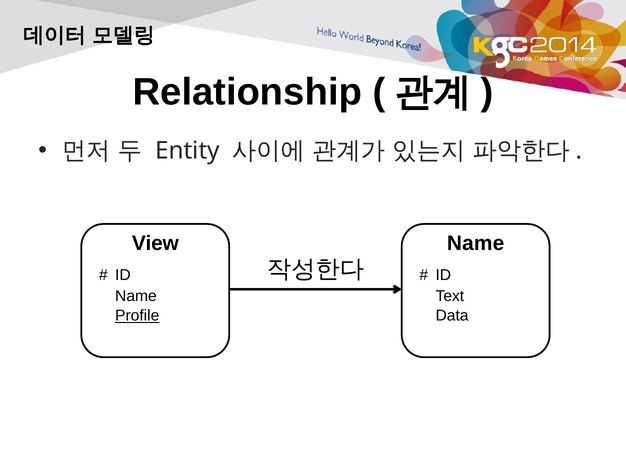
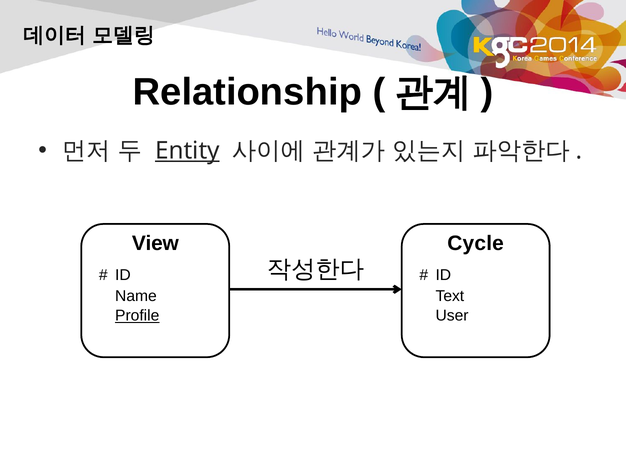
Entity underline: none -> present
Name at (476, 243): Name -> Cycle
Data: Data -> User
